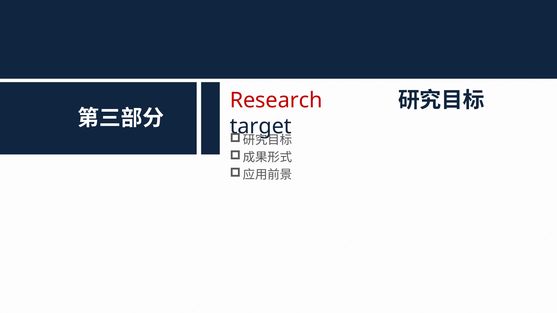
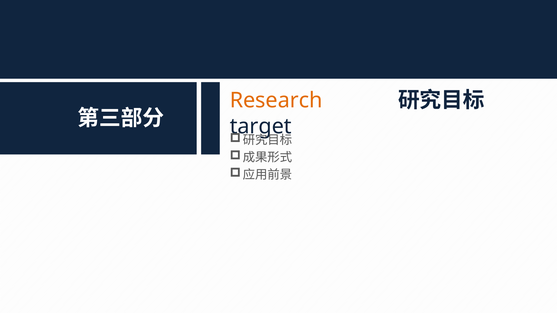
Research colour: red -> orange
